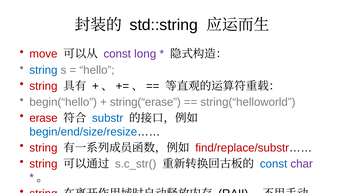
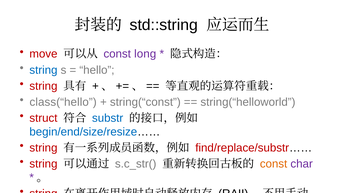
begin(“hello: begin(“hello -> class(“hello
string(“erase: string(“erase -> string(“const
erase: erase -> struct
const at (274, 164) colour: blue -> orange
